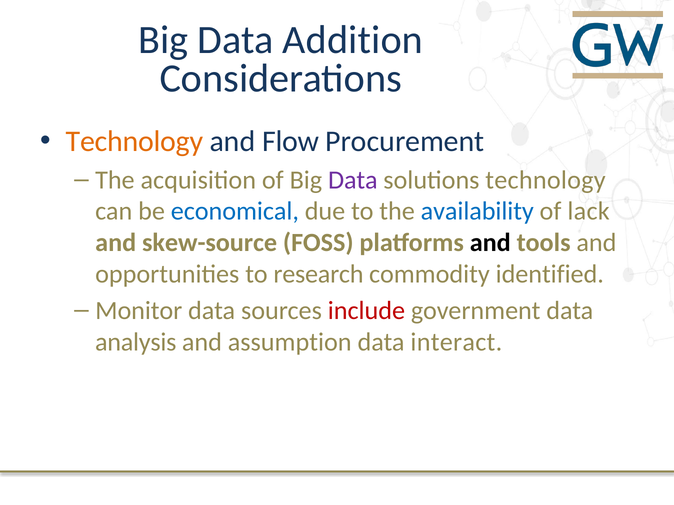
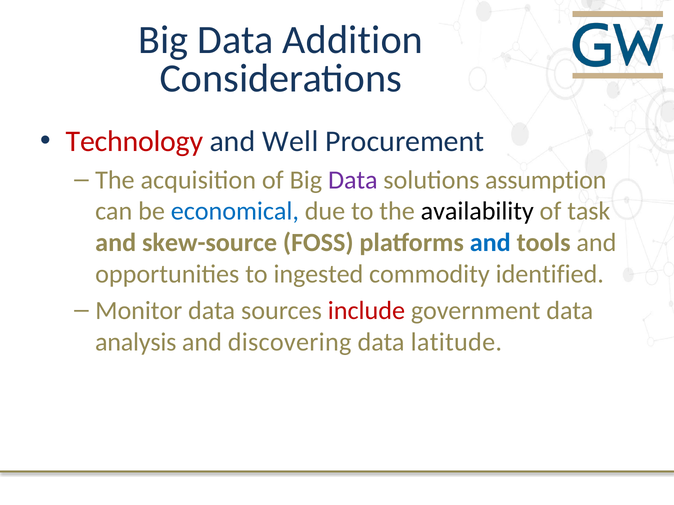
Technology at (134, 141) colour: orange -> red
Flow: Flow -> Well
solutions technology: technology -> assumption
availability colour: blue -> black
lack: lack -> task
and at (490, 243) colour: black -> blue
research: research -> ingested
assumption: assumption -> discovering
interact: interact -> latitude
